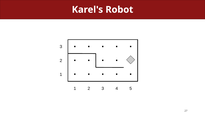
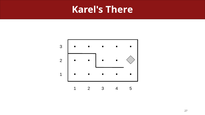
Robot: Robot -> There
